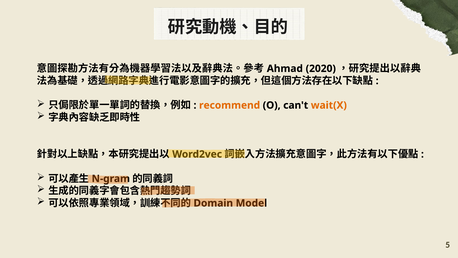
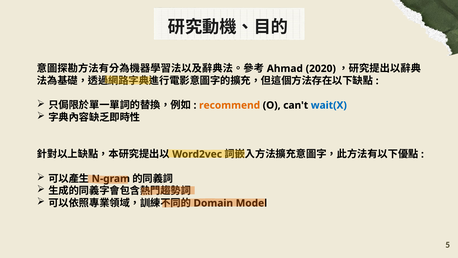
wait(X colour: orange -> blue
